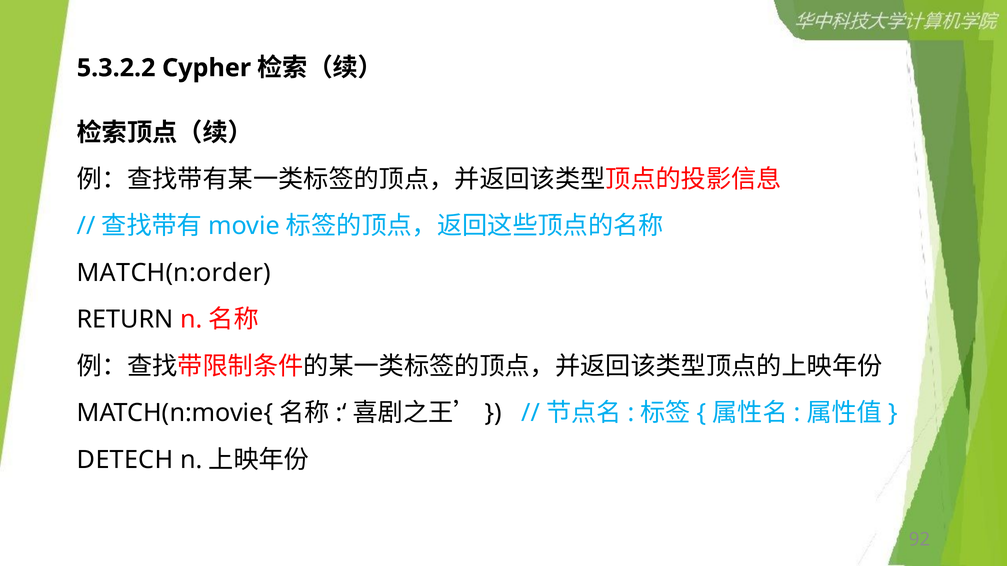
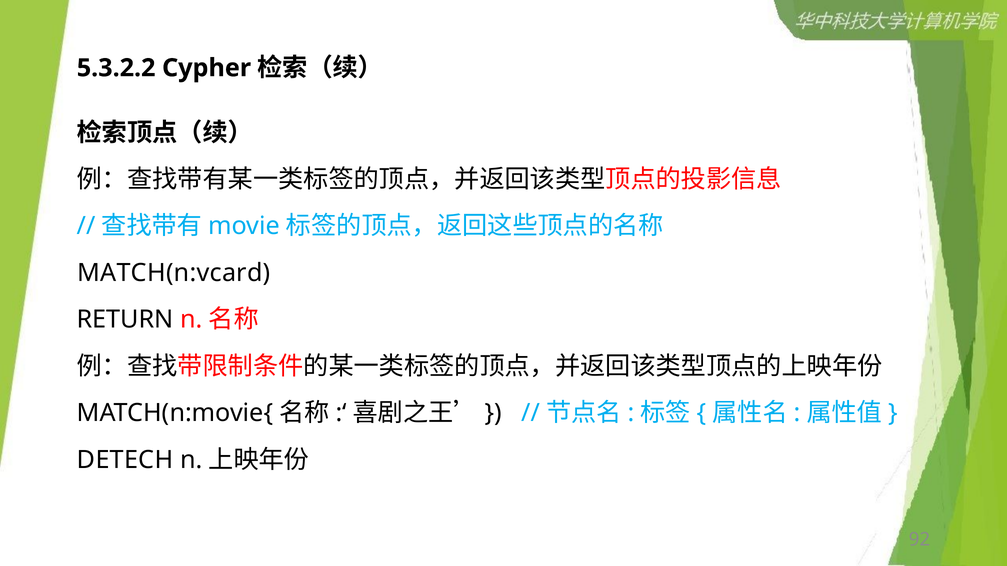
MATCH(n:order: MATCH(n:order -> MATCH(n:vcard
